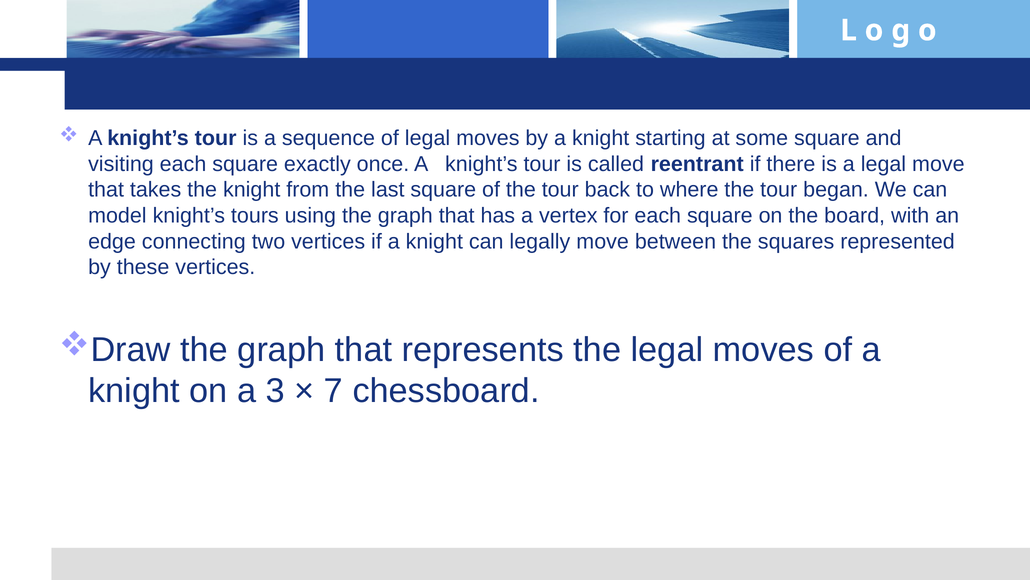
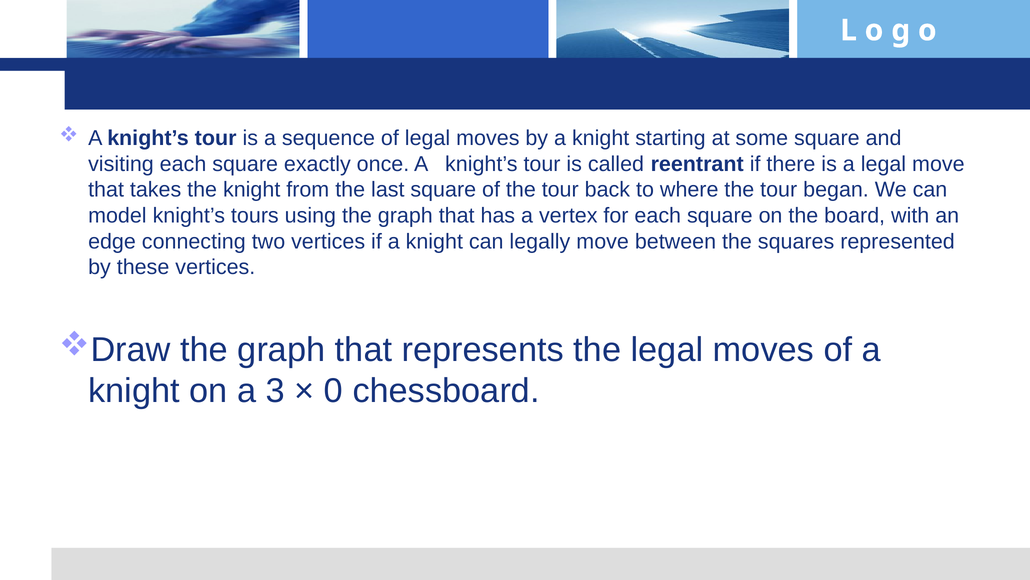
7: 7 -> 0
